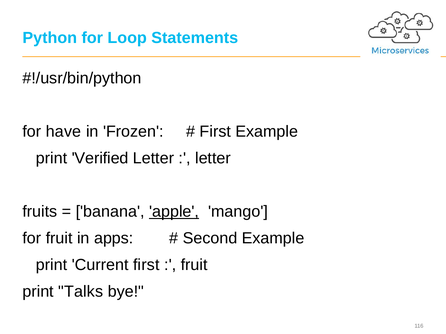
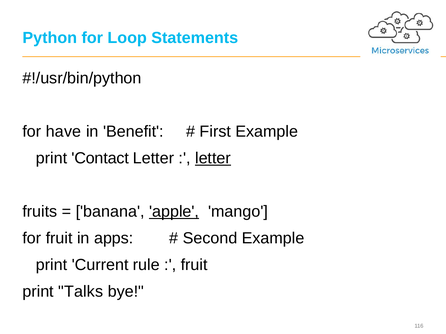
Frozen: Frozen -> Benefit
Verified: Verified -> Contact
letter at (213, 158) underline: none -> present
Current first: first -> rule
